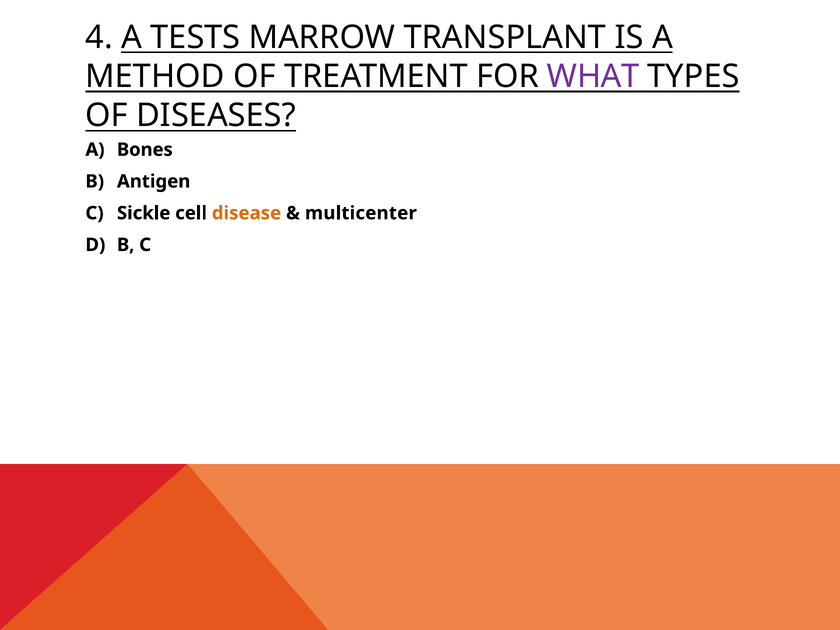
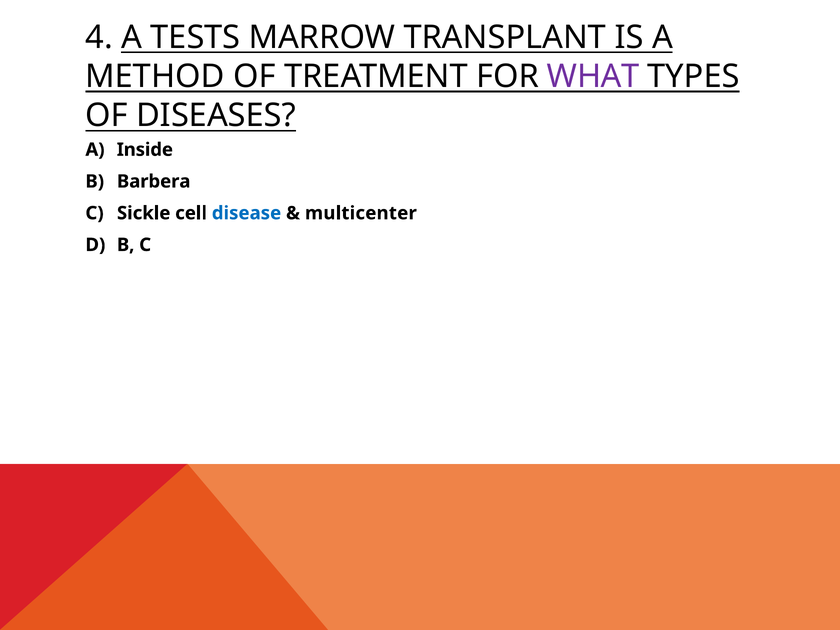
Bones: Bones -> Inside
Antigen: Antigen -> Barbera
disease colour: orange -> blue
